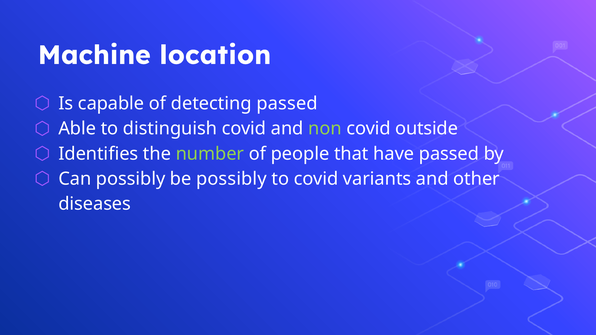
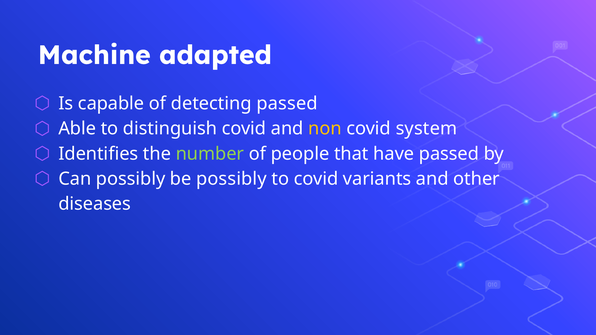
location: location -> adapted
non colour: light green -> yellow
outside: outside -> system
